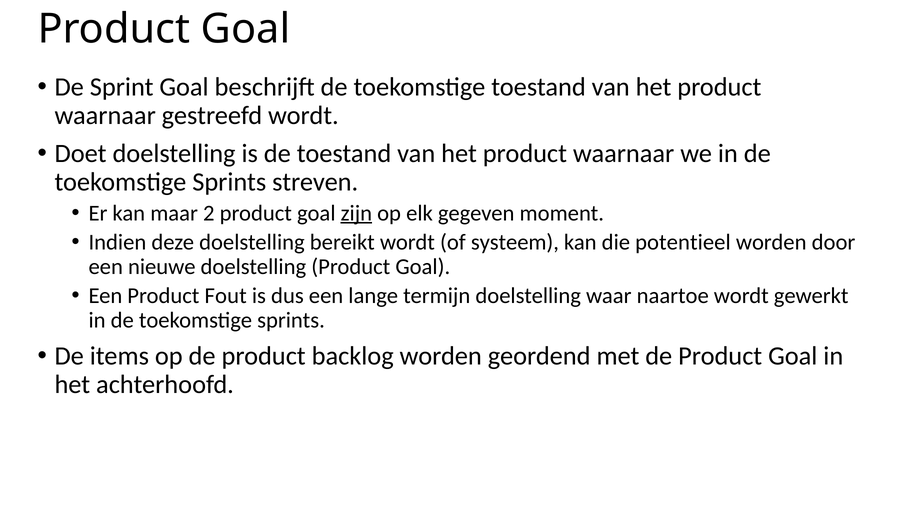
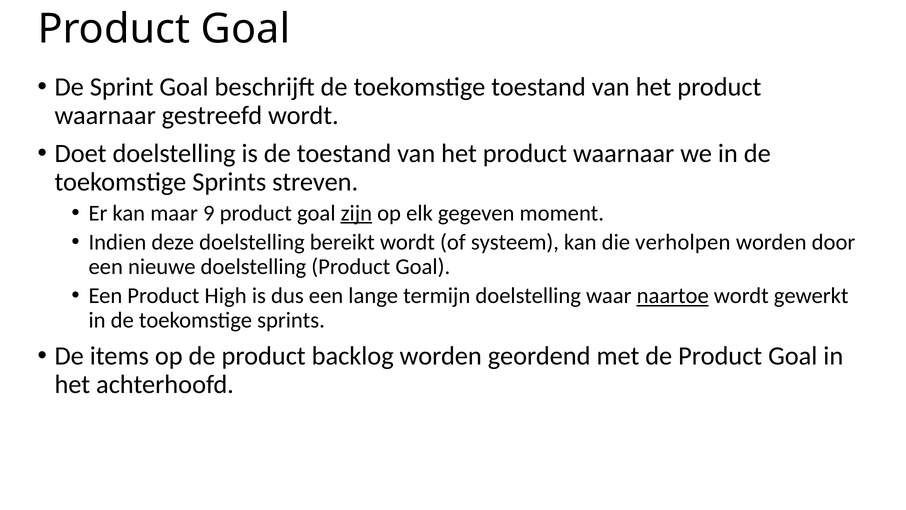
2: 2 -> 9
potentieel: potentieel -> verholpen
Fout: Fout -> High
naartoe underline: none -> present
